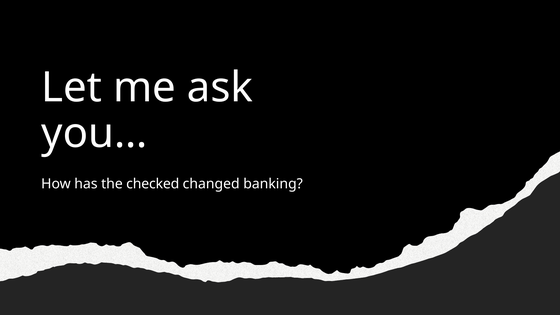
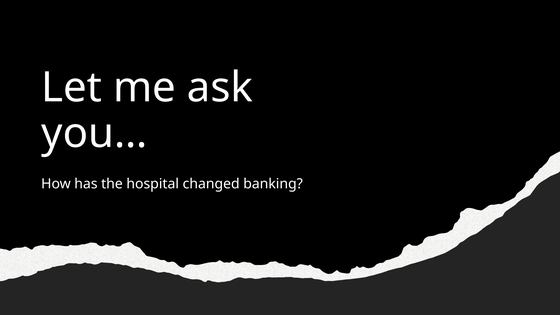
checked: checked -> hospital
